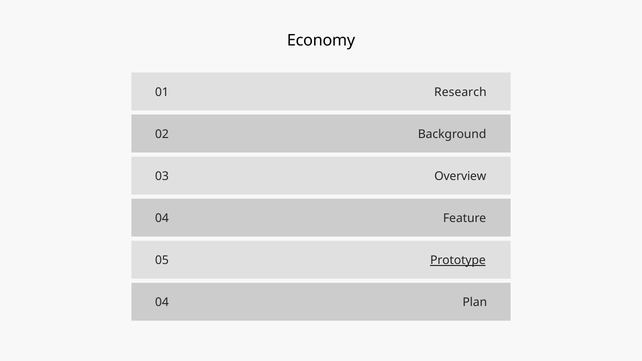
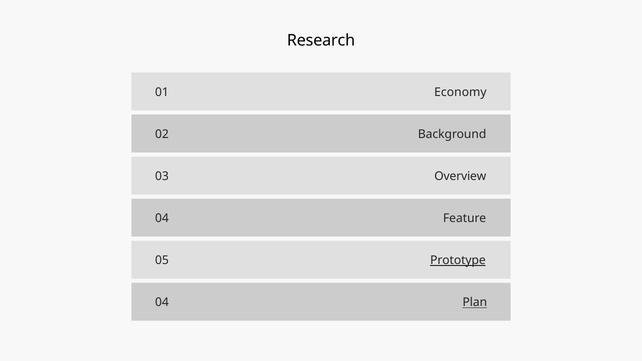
Economy: Economy -> Research
Research: Research -> Economy
Plan underline: none -> present
